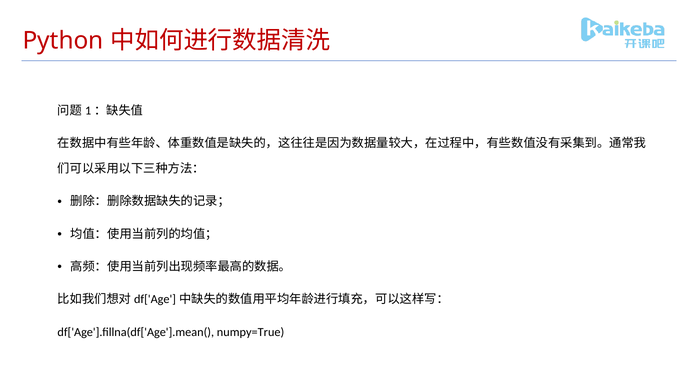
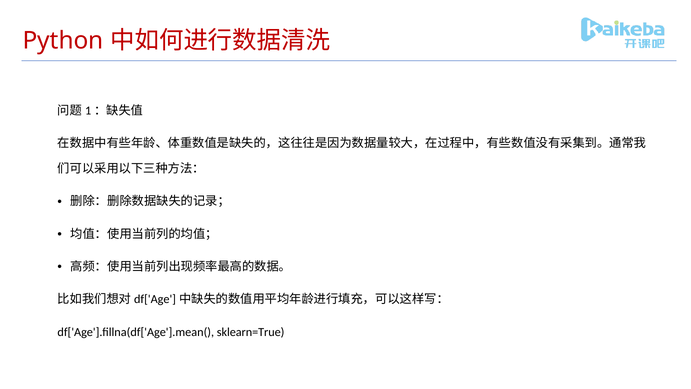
numpy=True: numpy=True -> sklearn=True
